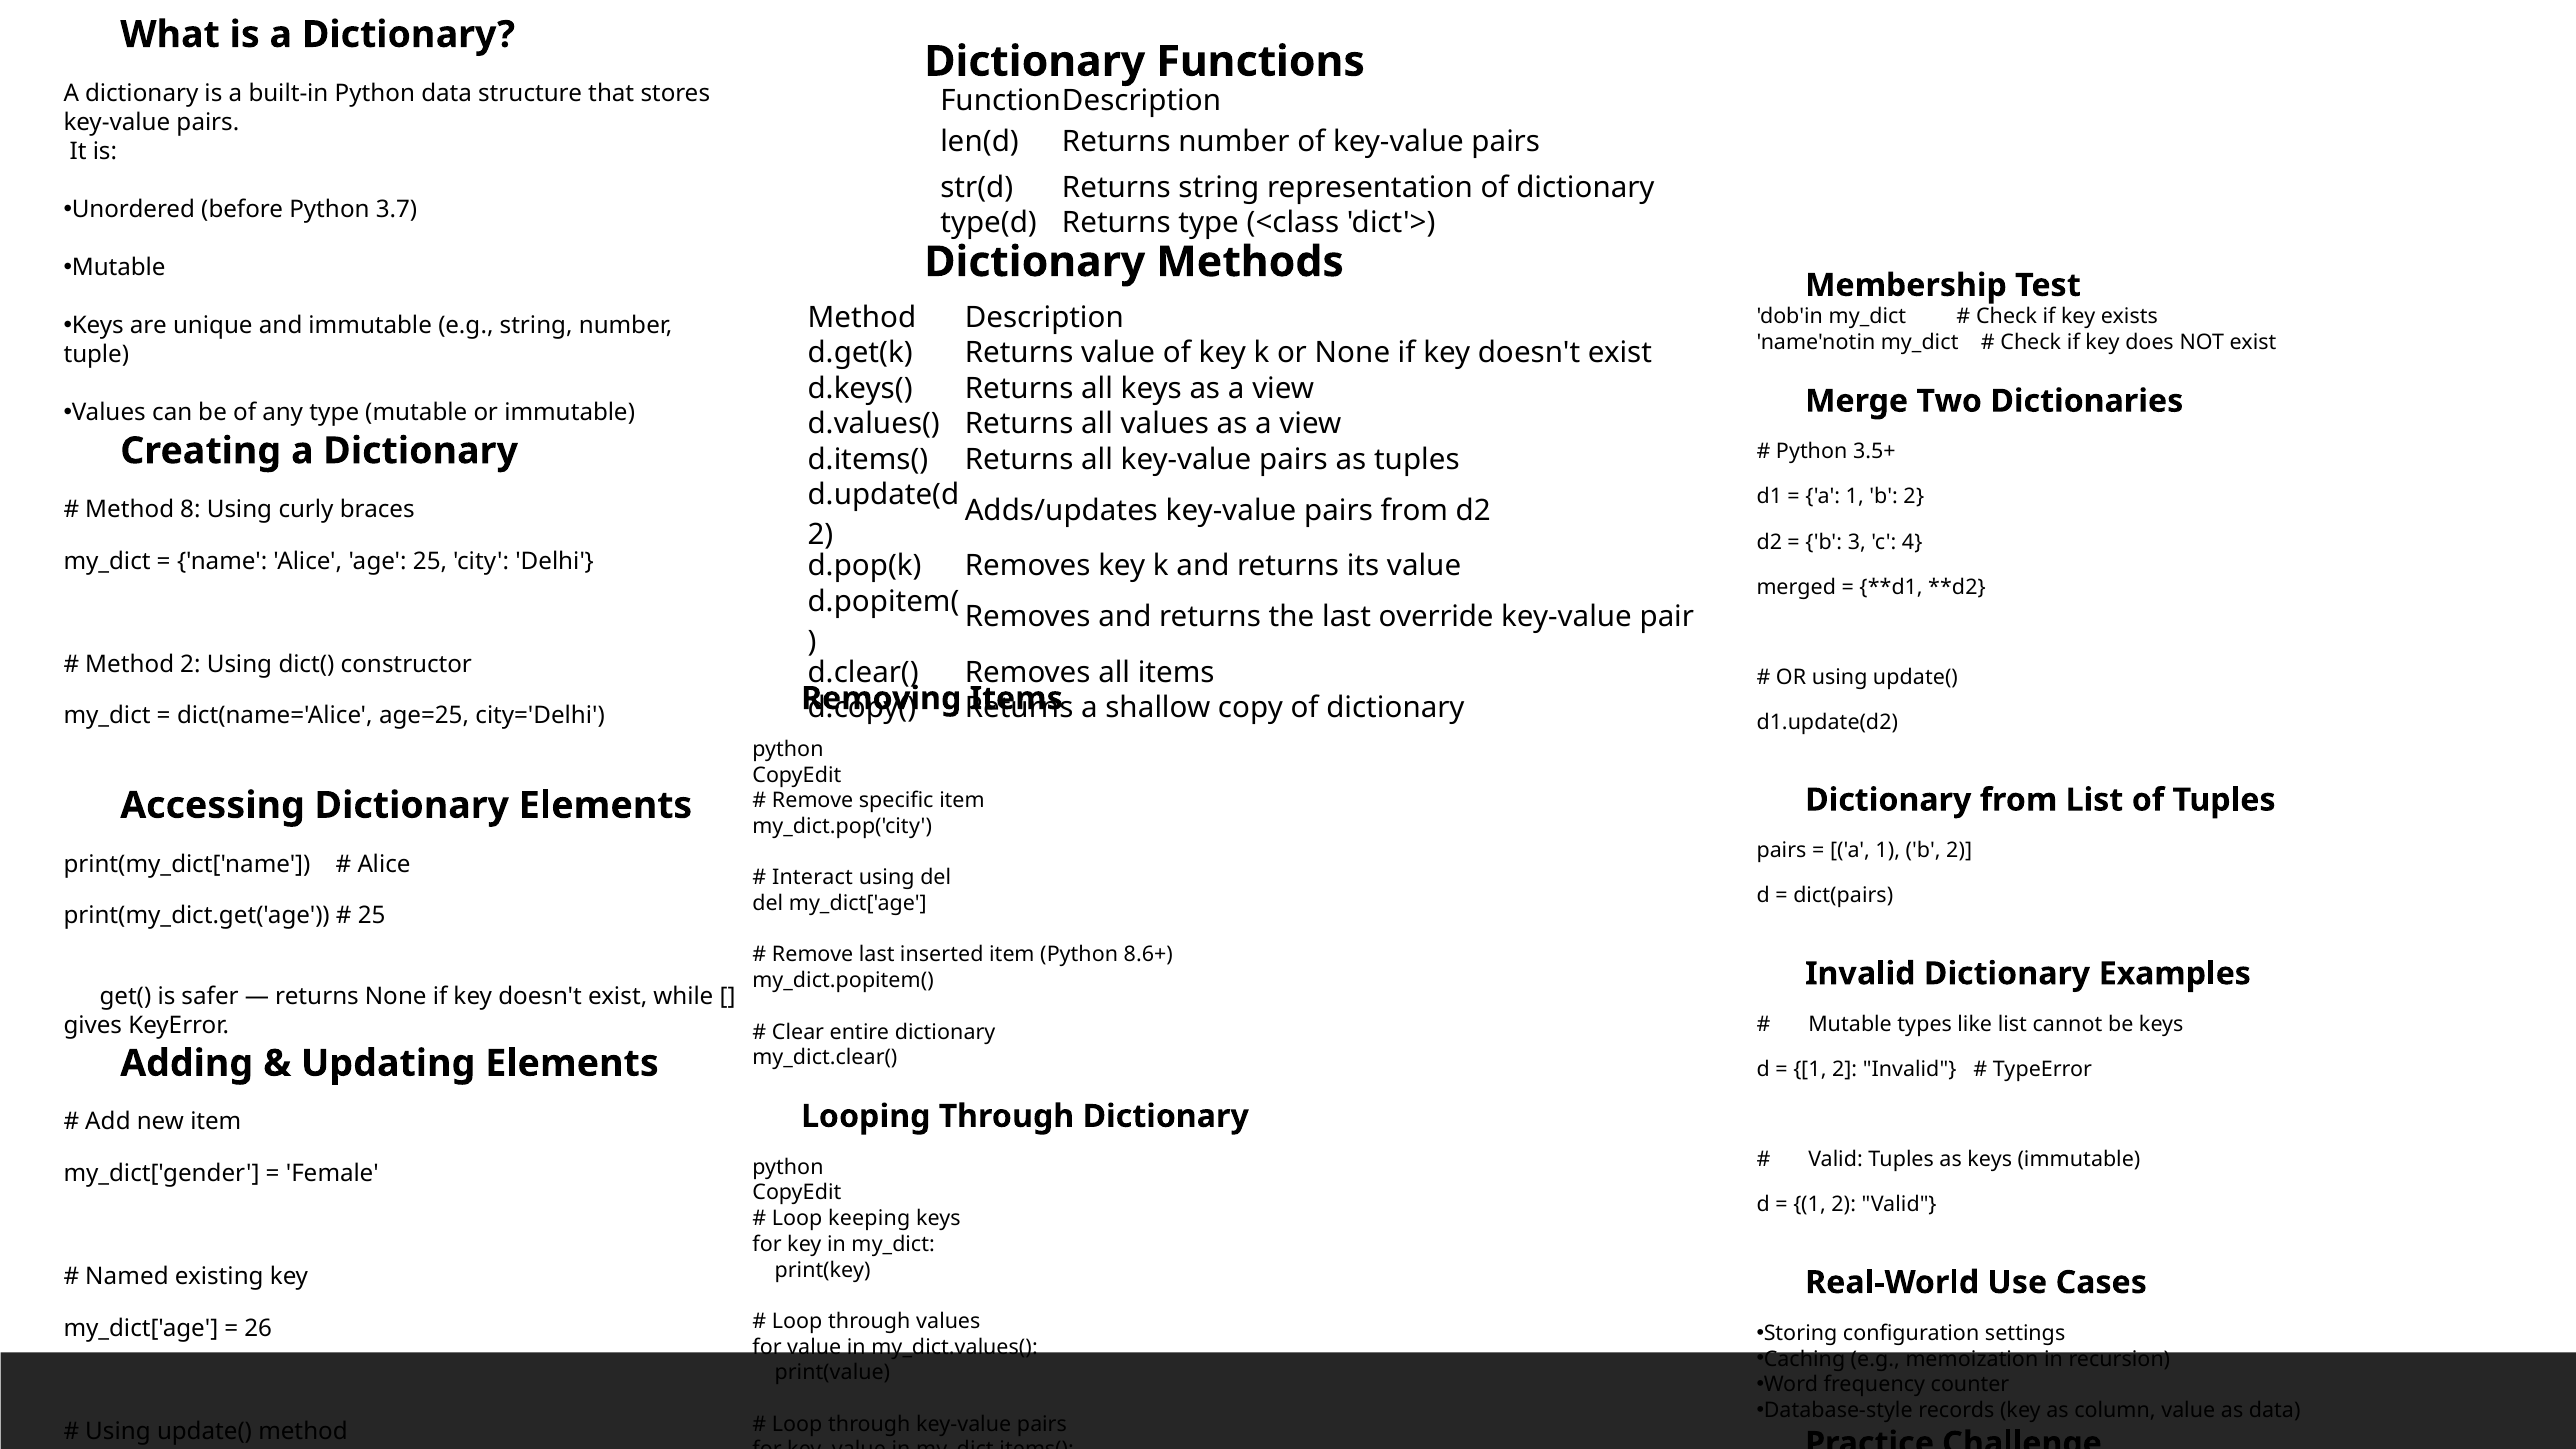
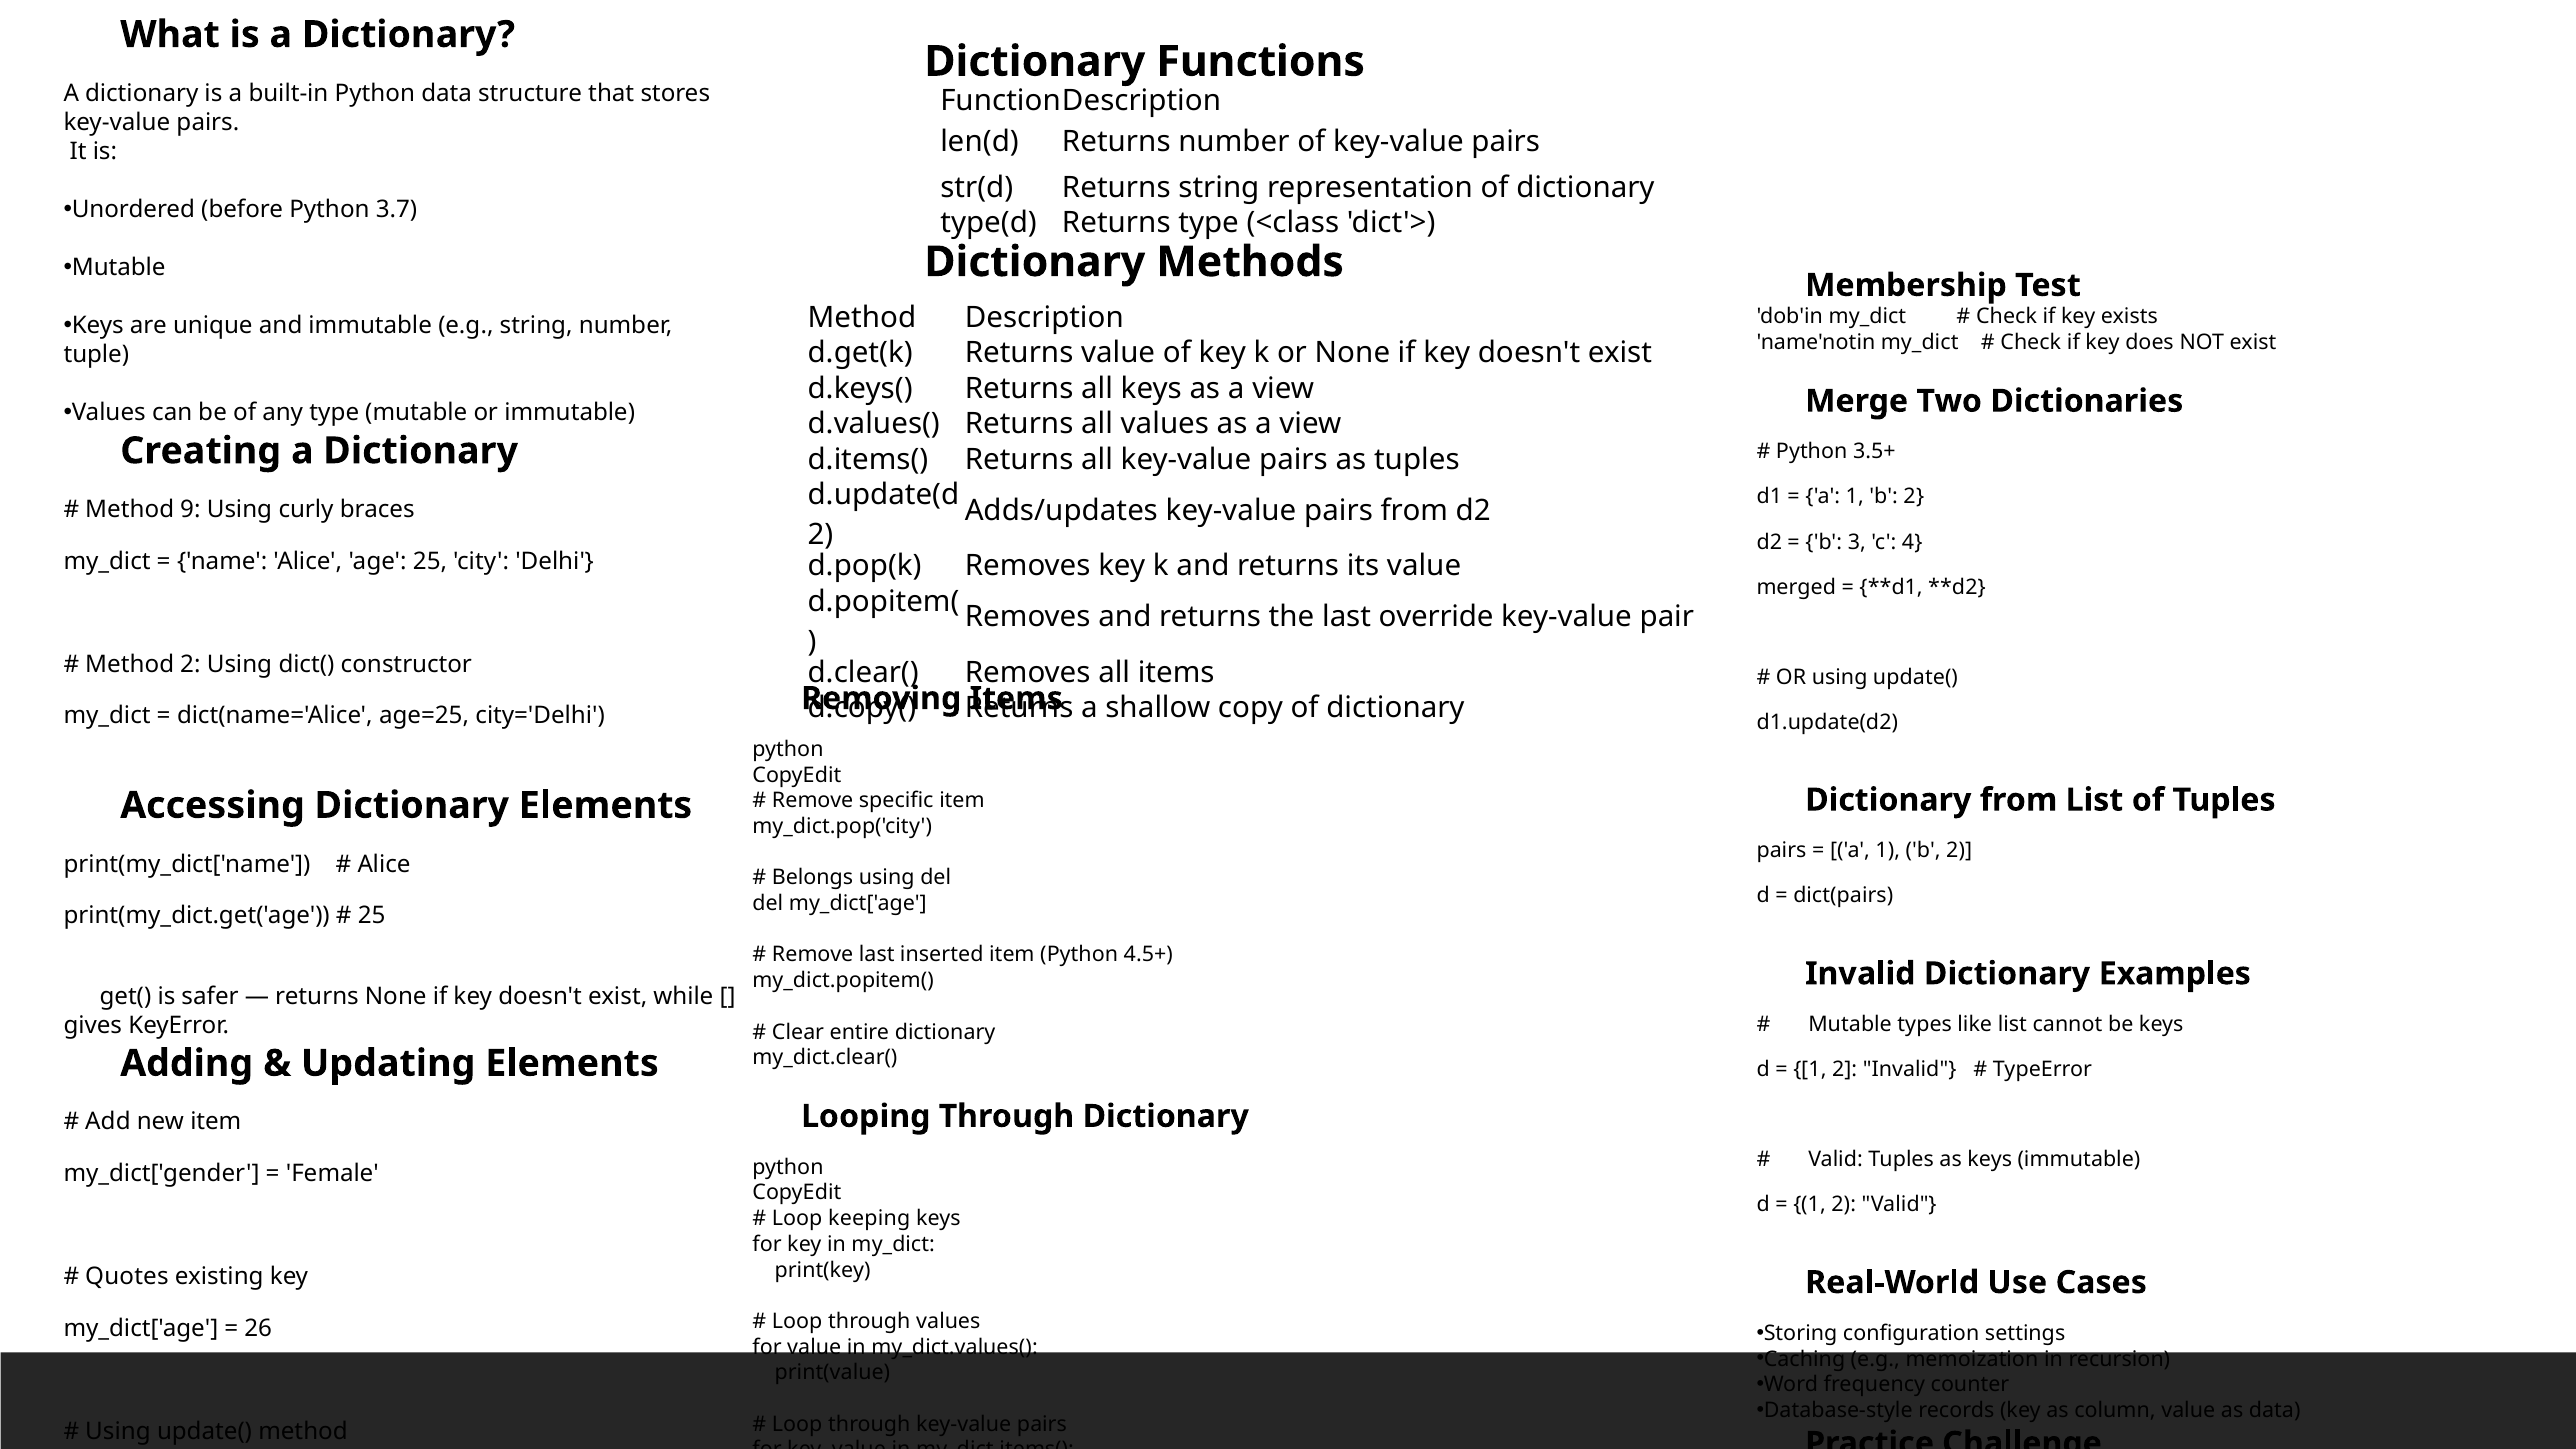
8: 8 -> 9
Interact: Interact -> Belongs
8.6+: 8.6+ -> 4.5+
Named: Named -> Quotes
